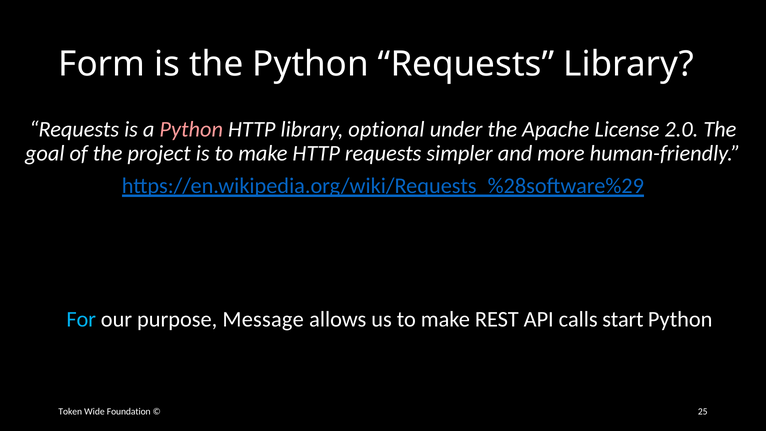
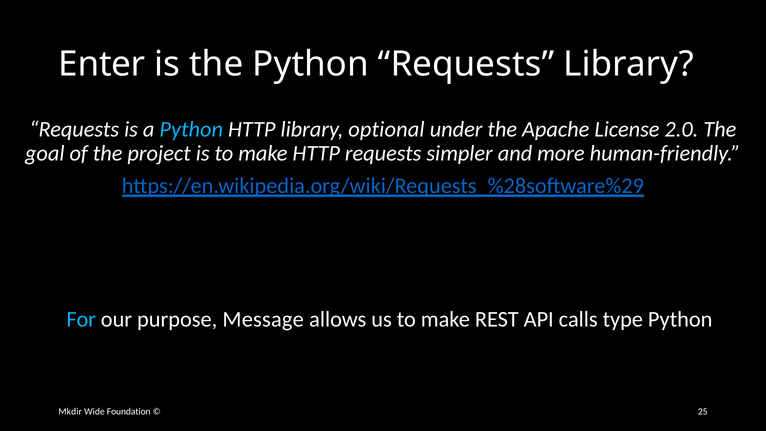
Form: Form -> Enter
Python at (191, 129) colour: pink -> light blue
start: start -> type
Token: Token -> Mkdir
